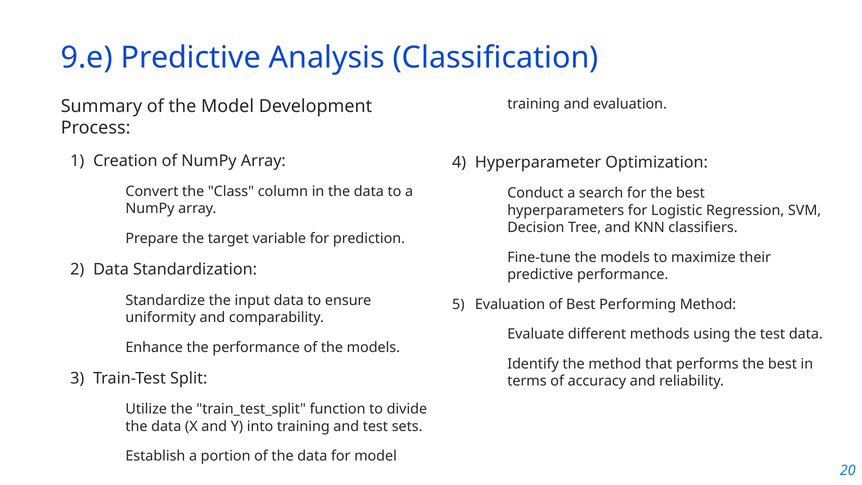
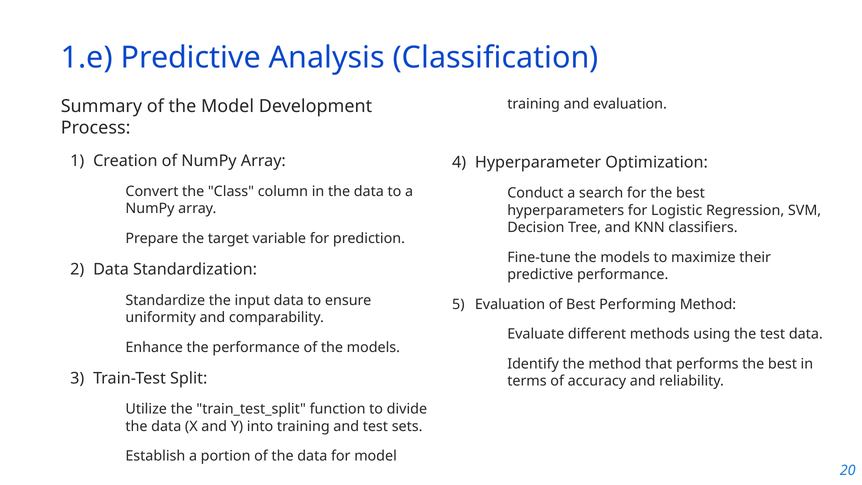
9.e: 9.e -> 1.e
